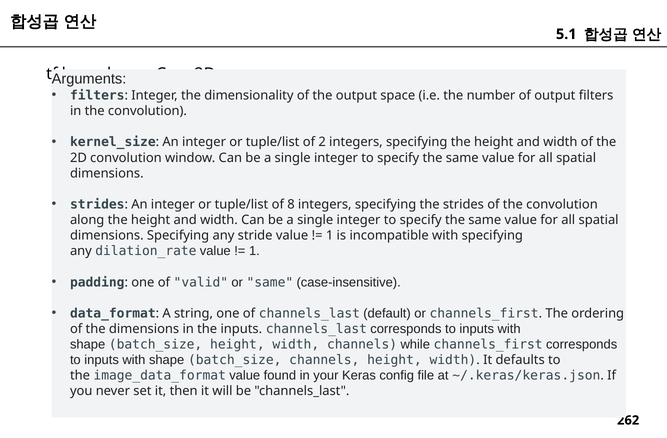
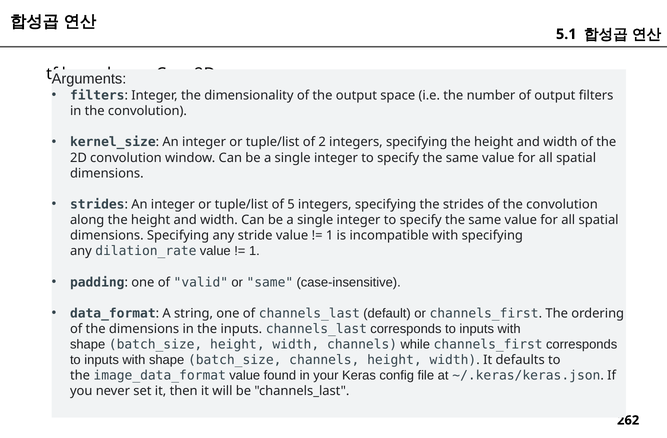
8: 8 -> 5
